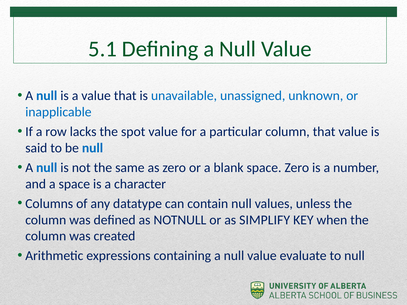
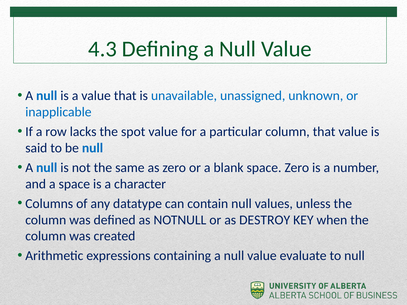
5.1: 5.1 -> 4.3
SIMPLIFY: SIMPLIFY -> DESTROY
